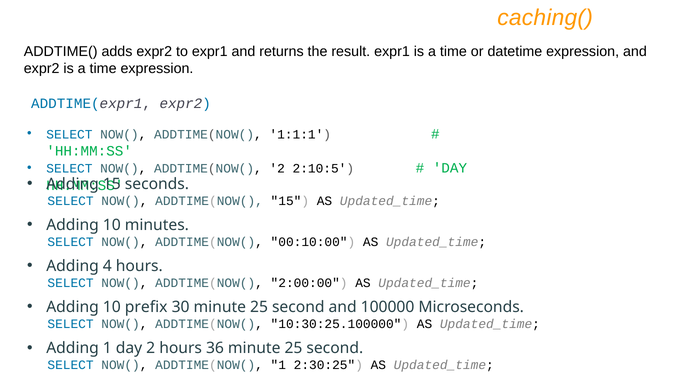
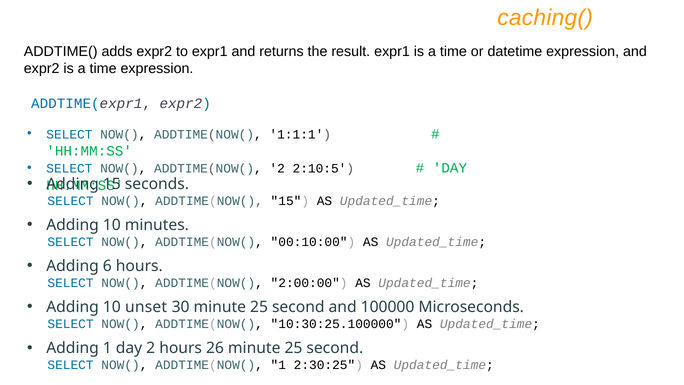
4: 4 -> 6
prefix: prefix -> unset
36: 36 -> 26
